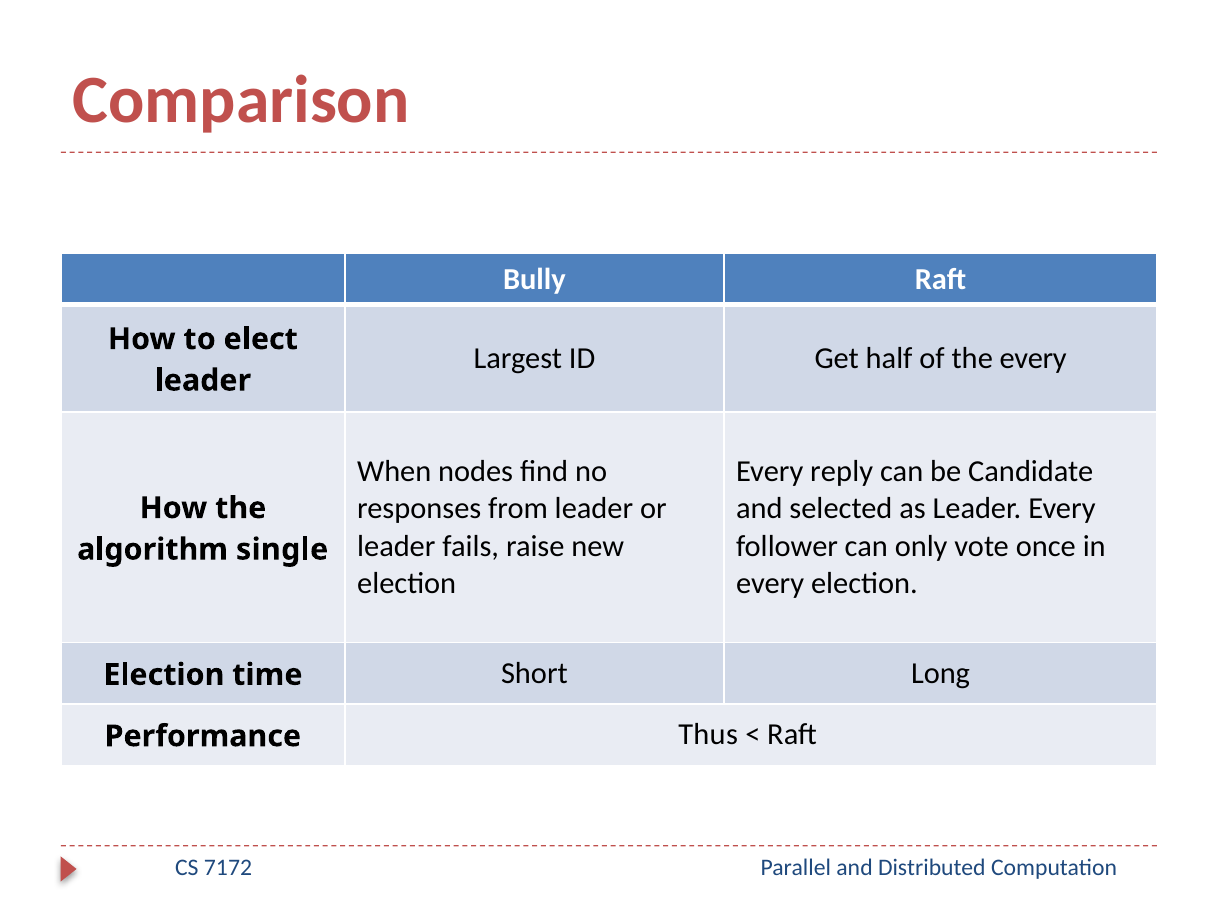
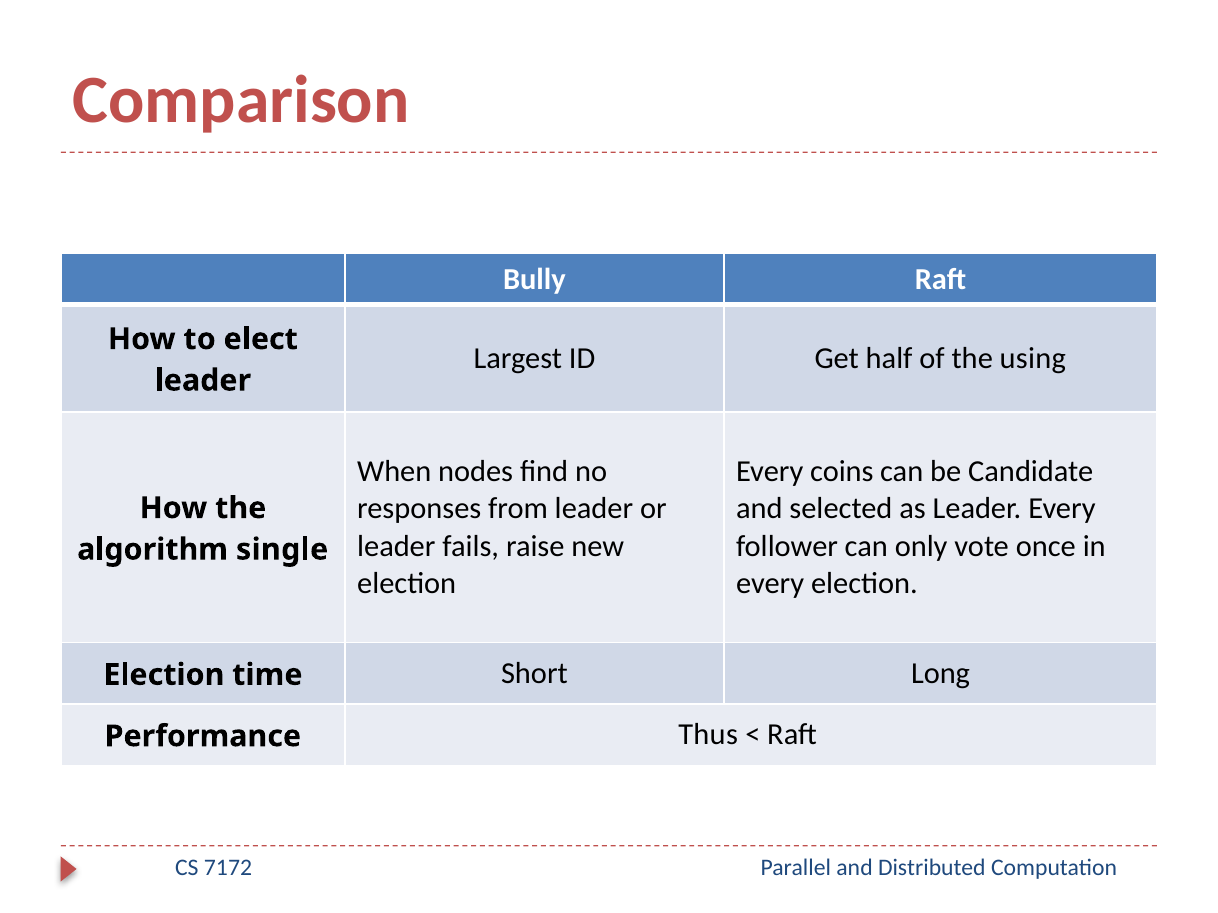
the every: every -> using
reply: reply -> coins
